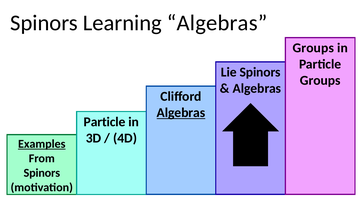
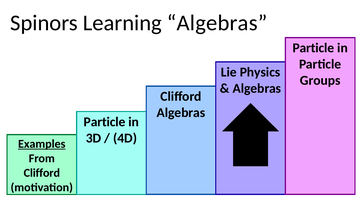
Groups at (313, 48): Groups -> Particle
Lie Spinors: Spinors -> Physics
Algebras at (181, 113) underline: present -> none
Spinors at (42, 173): Spinors -> Clifford
